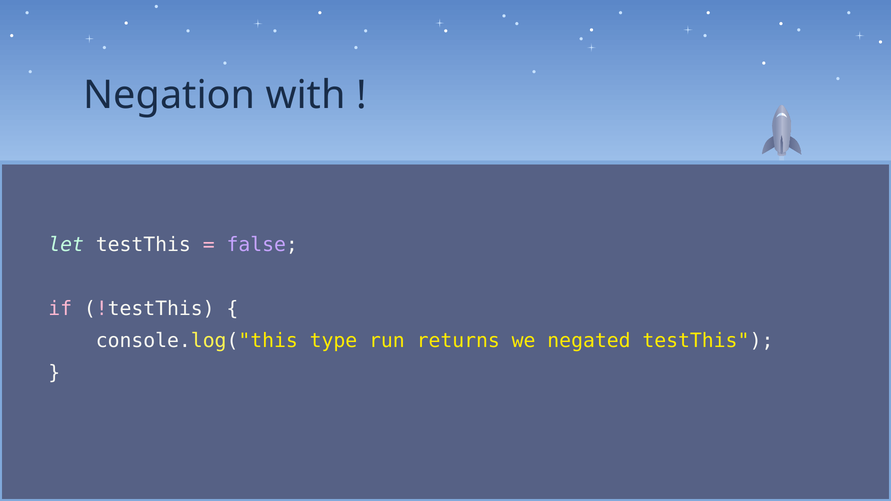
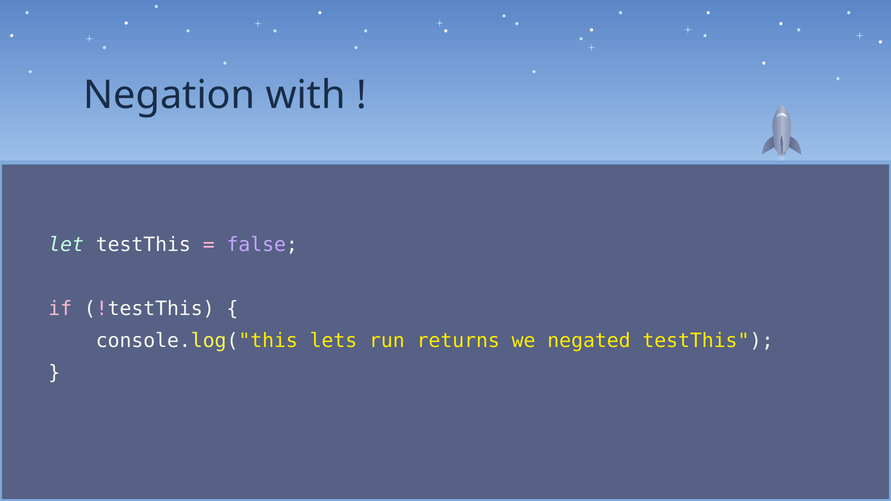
type: type -> lets
